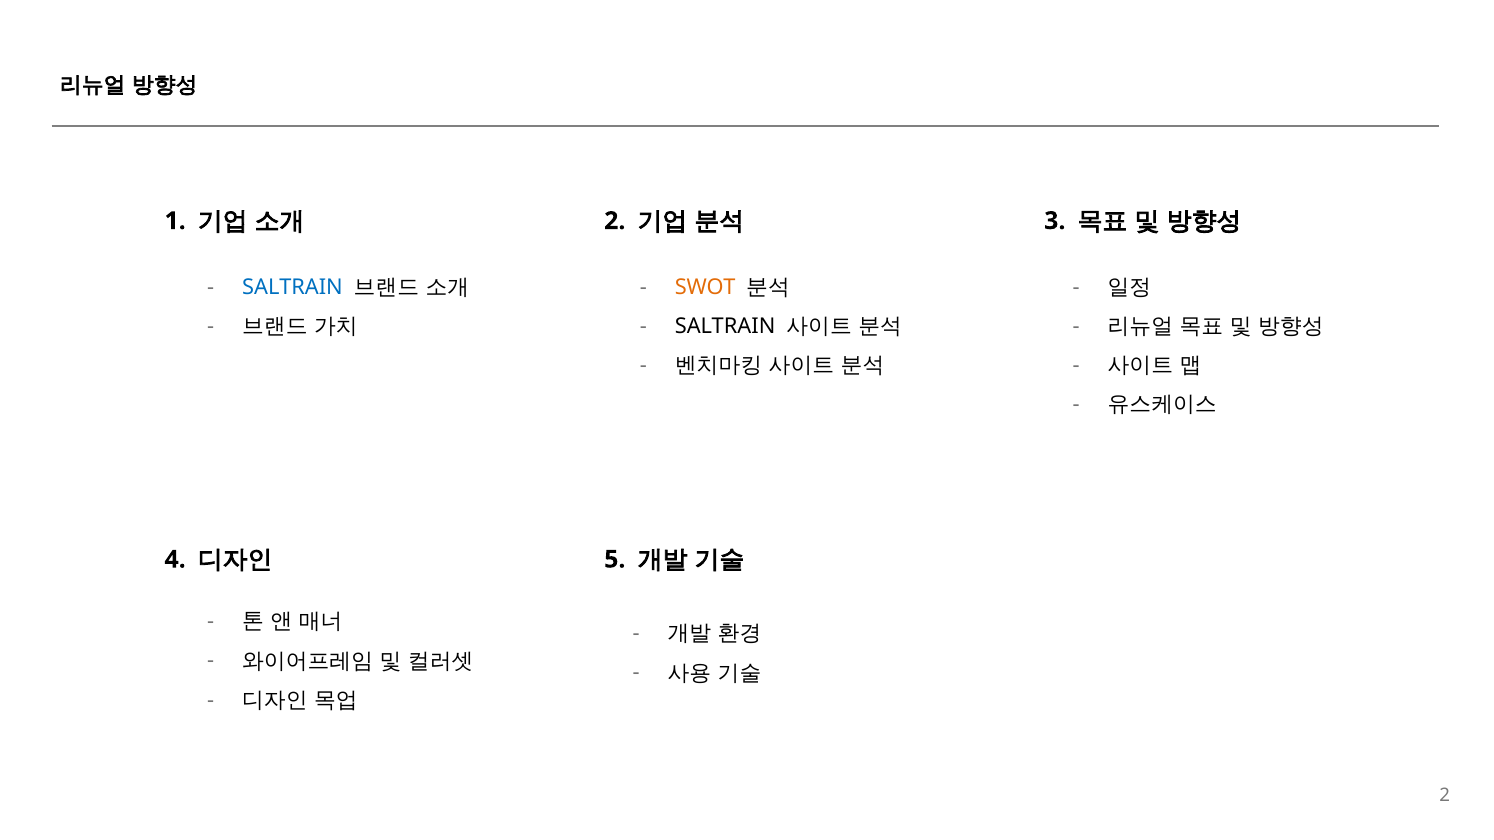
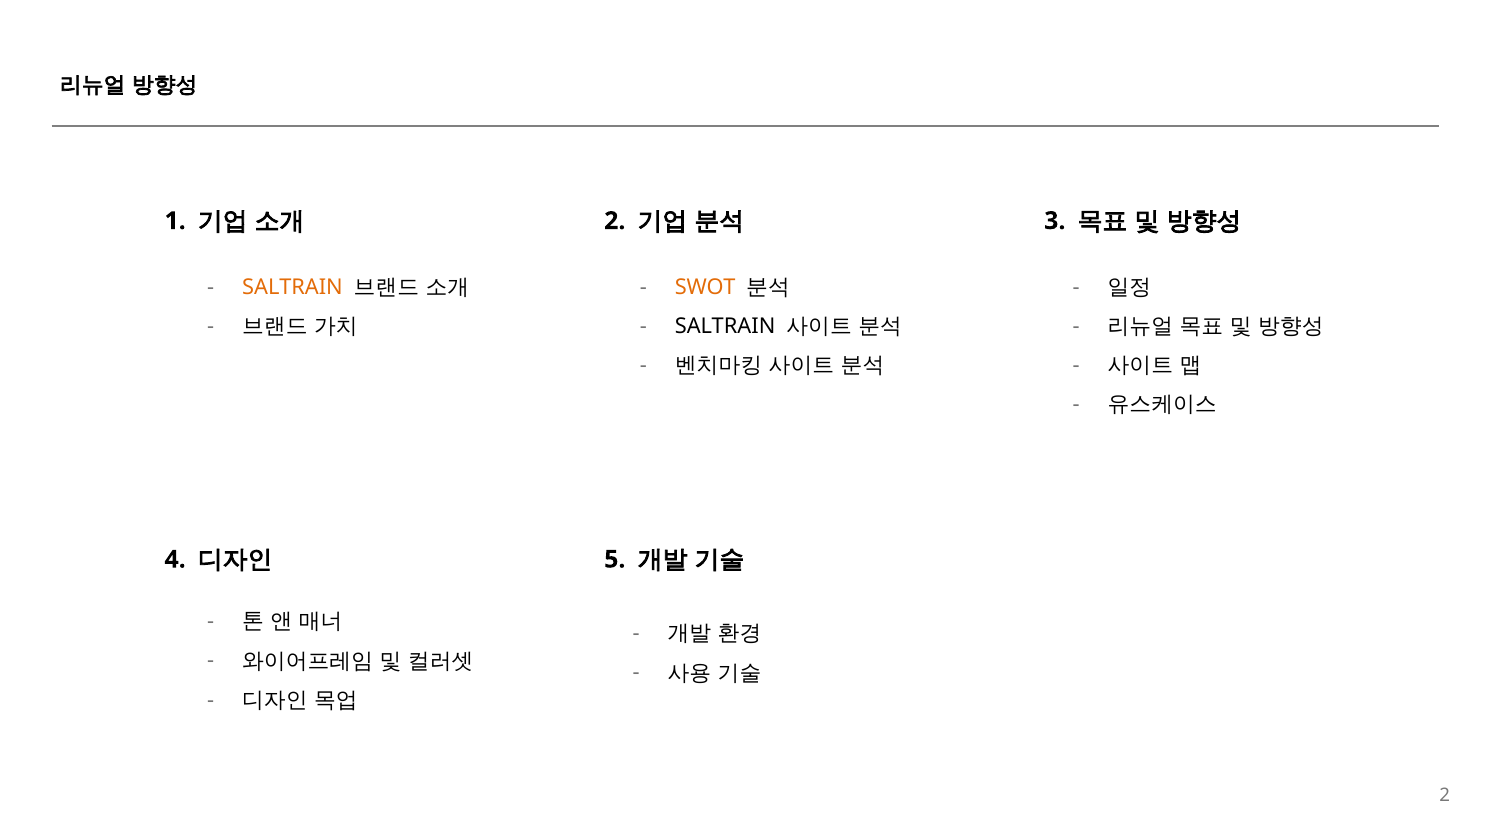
SALTRAIN at (292, 287) colour: blue -> orange
